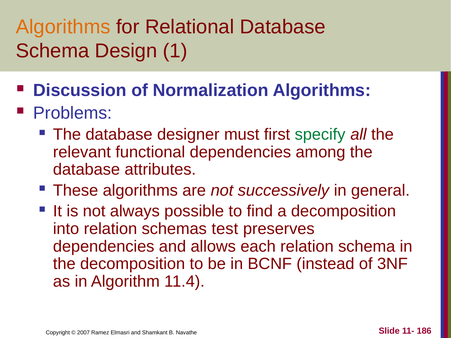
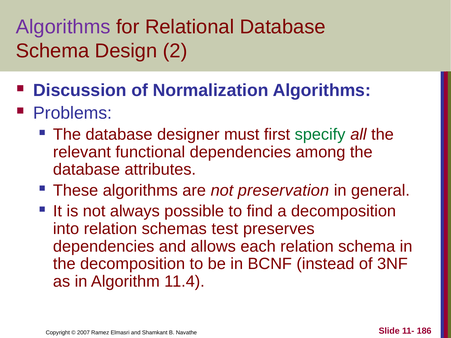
Algorithms at (63, 27) colour: orange -> purple
1: 1 -> 2
successively: successively -> preservation
